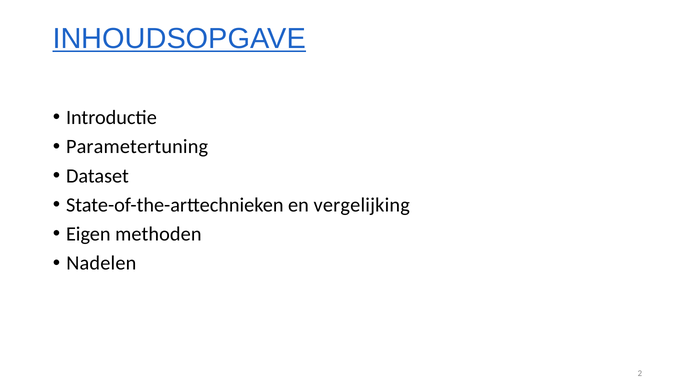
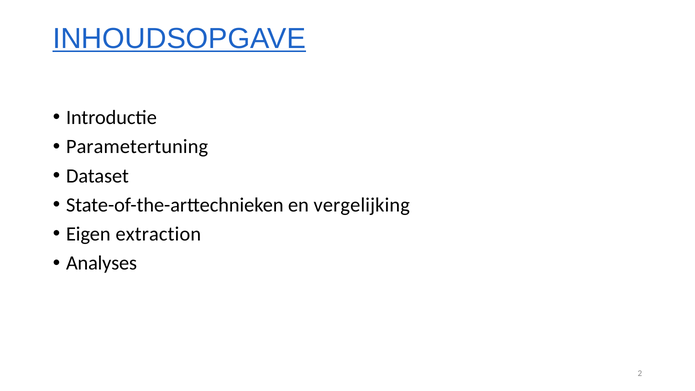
methoden: methoden -> extraction
Nadelen: Nadelen -> Analyses
